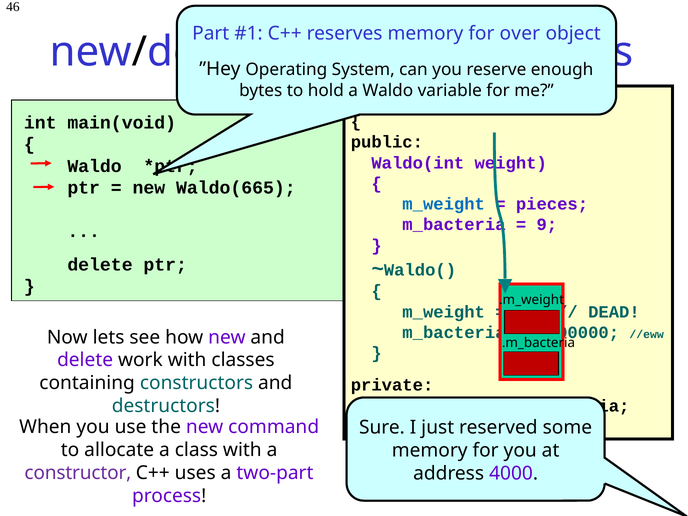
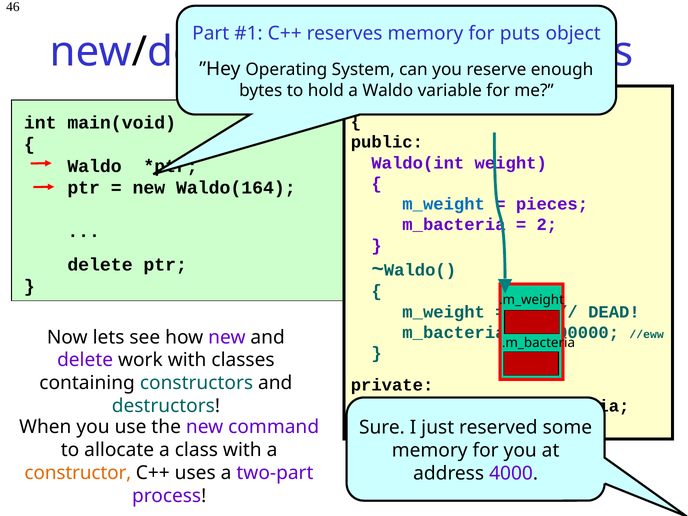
over: over -> puts
Waldo(665: Waldo(665 -> Waldo(164
9: 9 -> 2
constructor colour: purple -> orange
